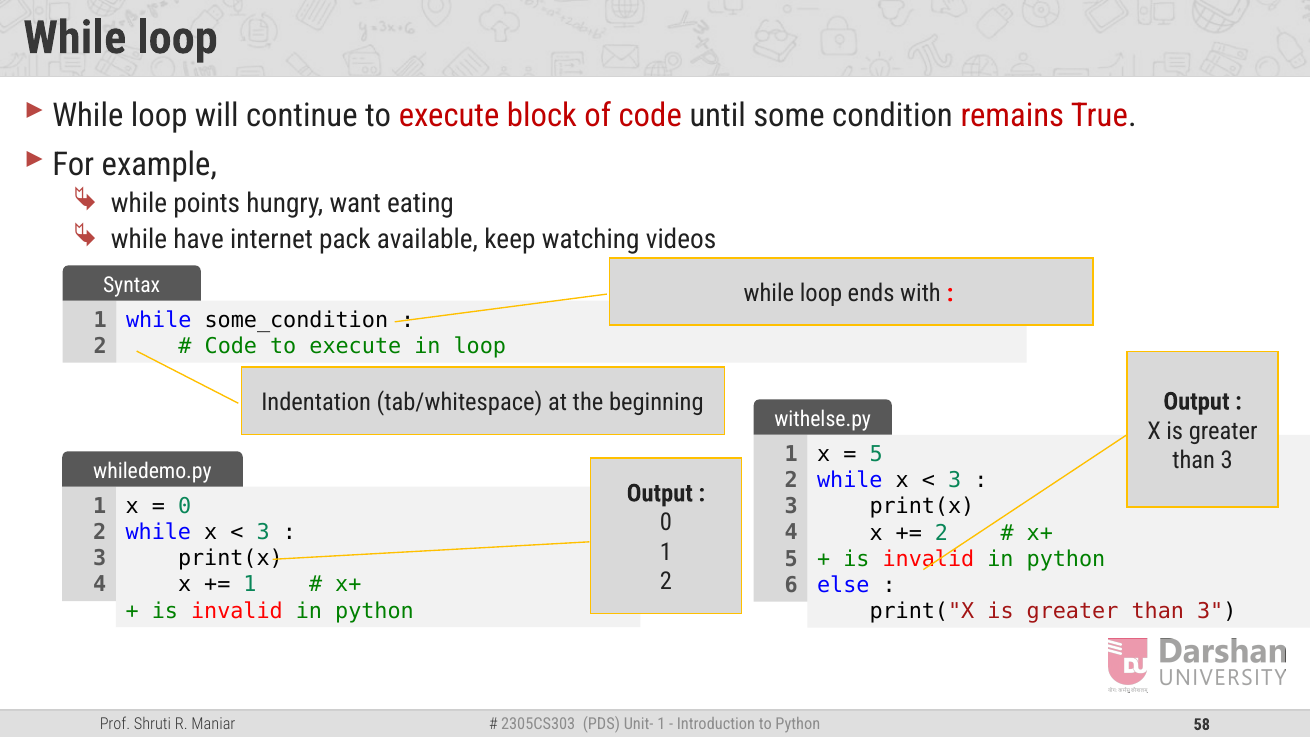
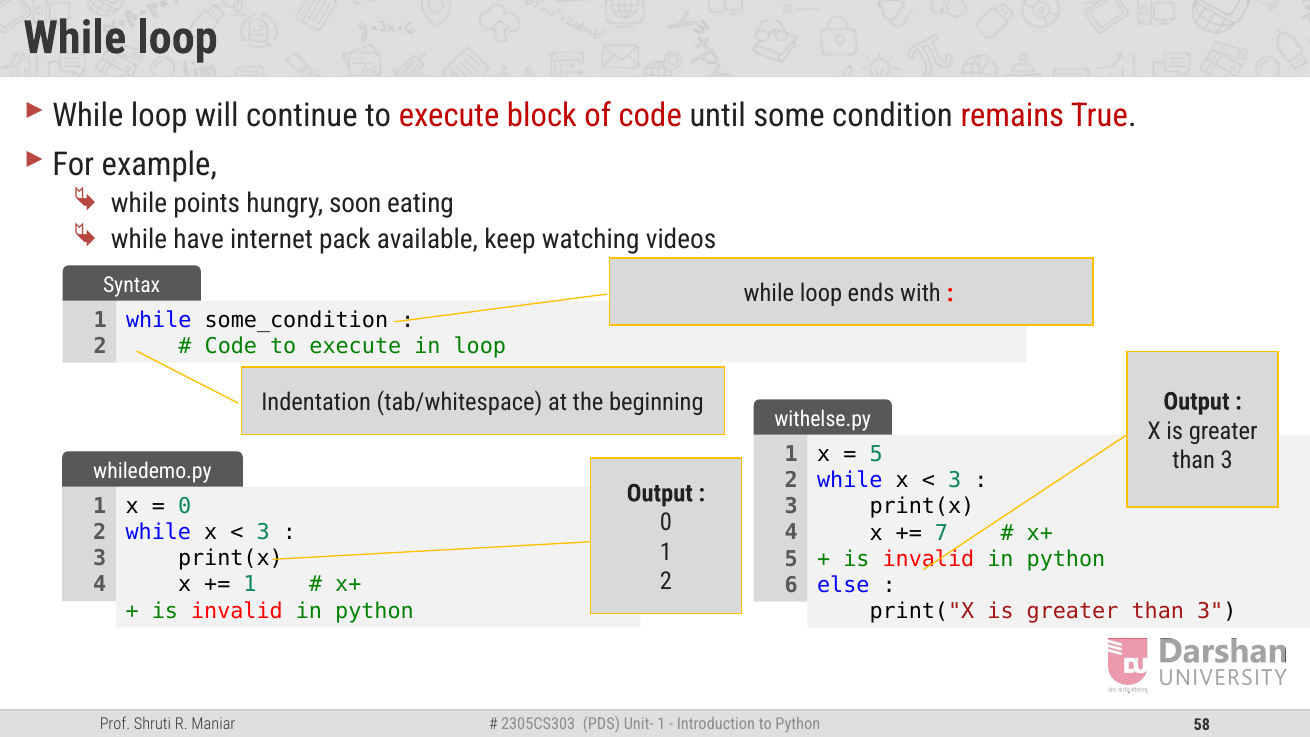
want: want -> soon
2 at (942, 533): 2 -> 7
